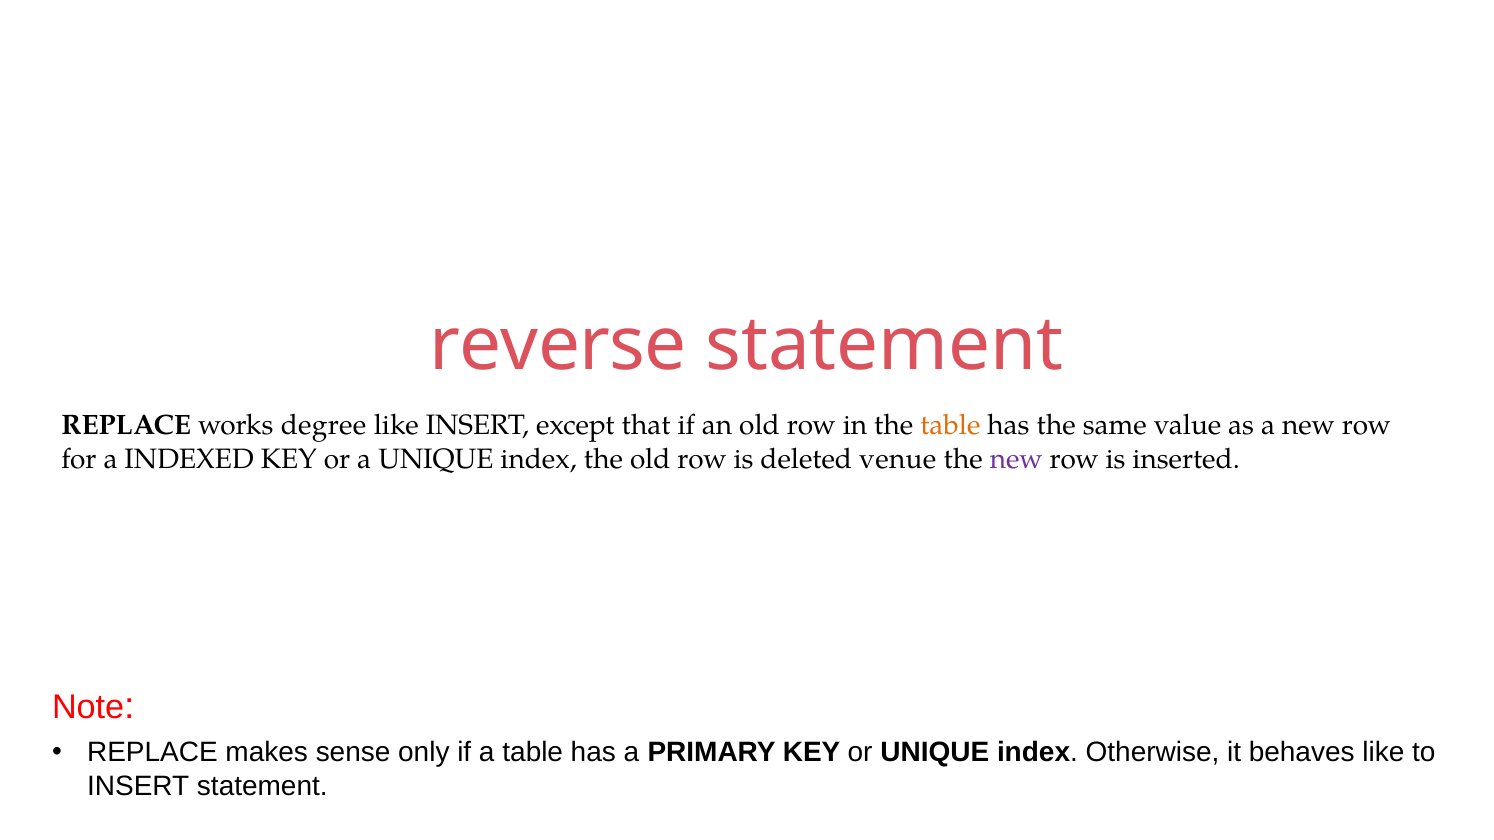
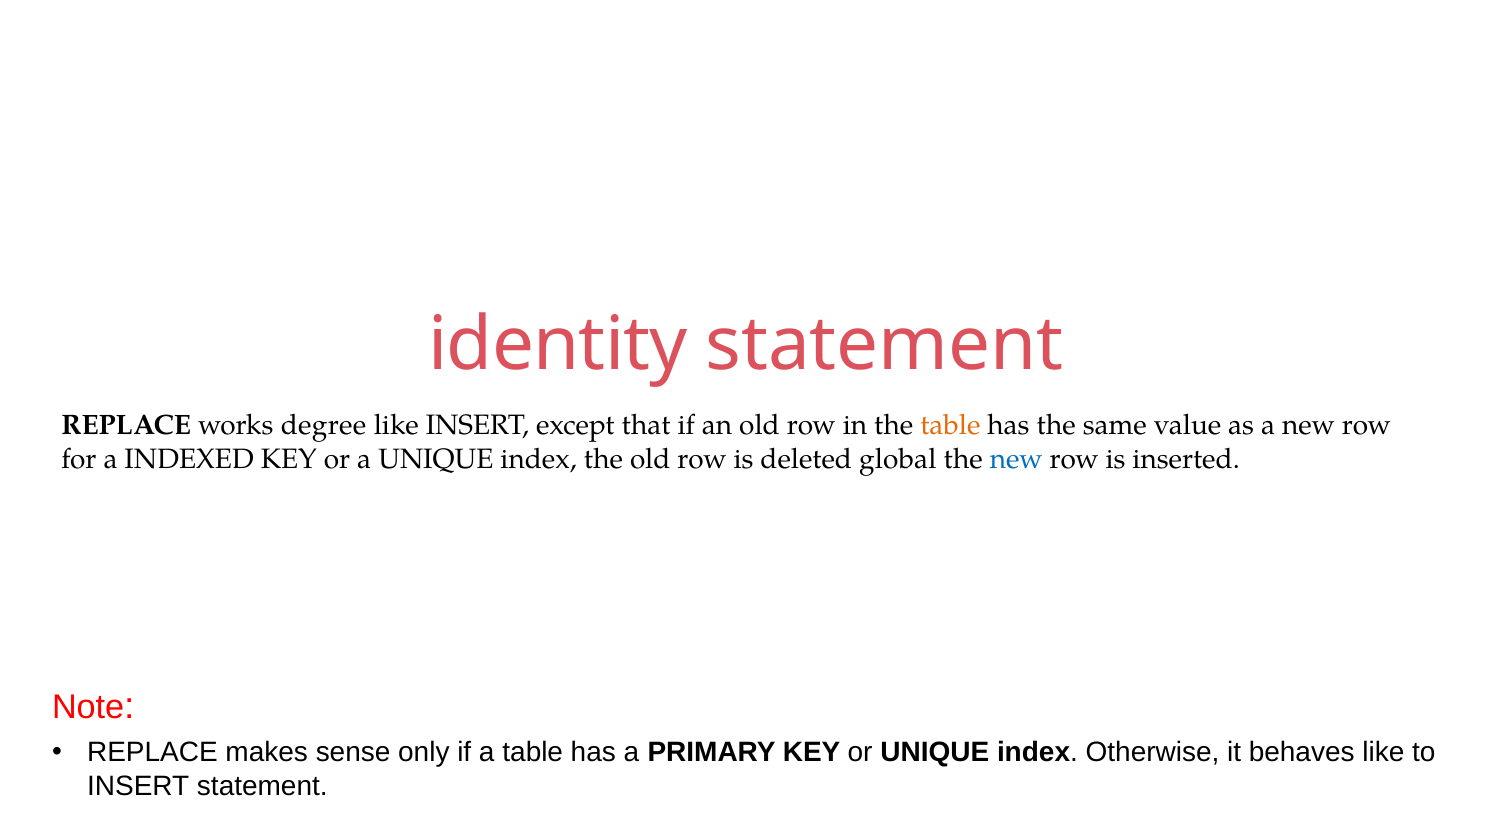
reverse: reverse -> identity
venue: venue -> global
new at (1016, 459) colour: purple -> blue
